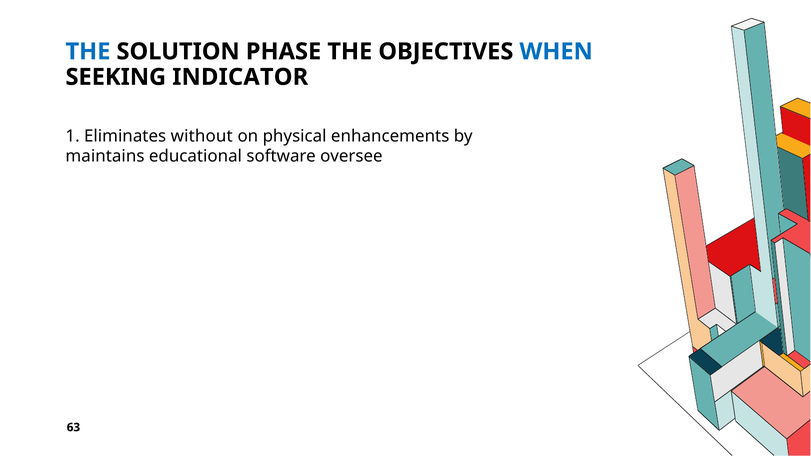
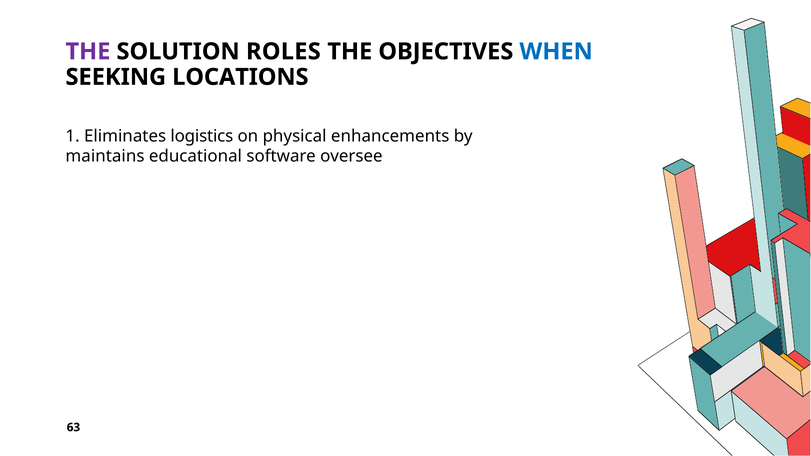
THE at (88, 52) colour: blue -> purple
PHASE: PHASE -> ROLES
INDICATOR: INDICATOR -> LOCATIONS
without: without -> logistics
